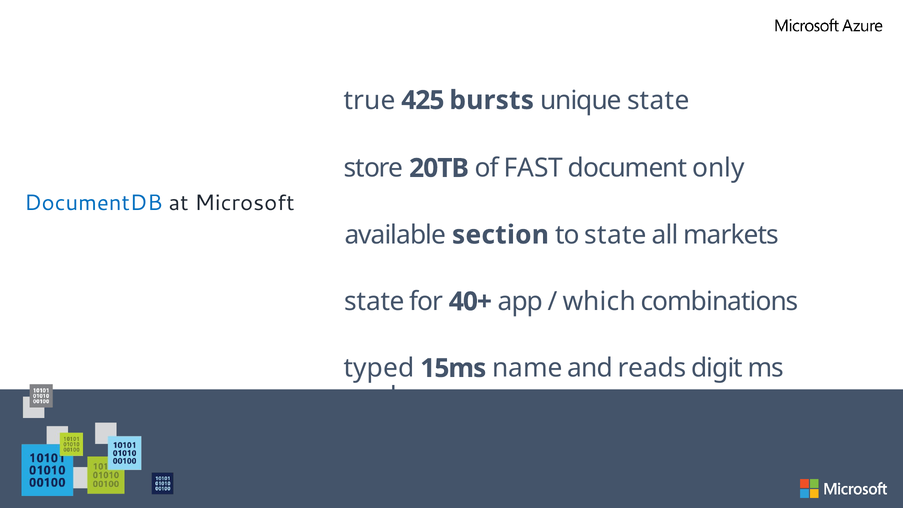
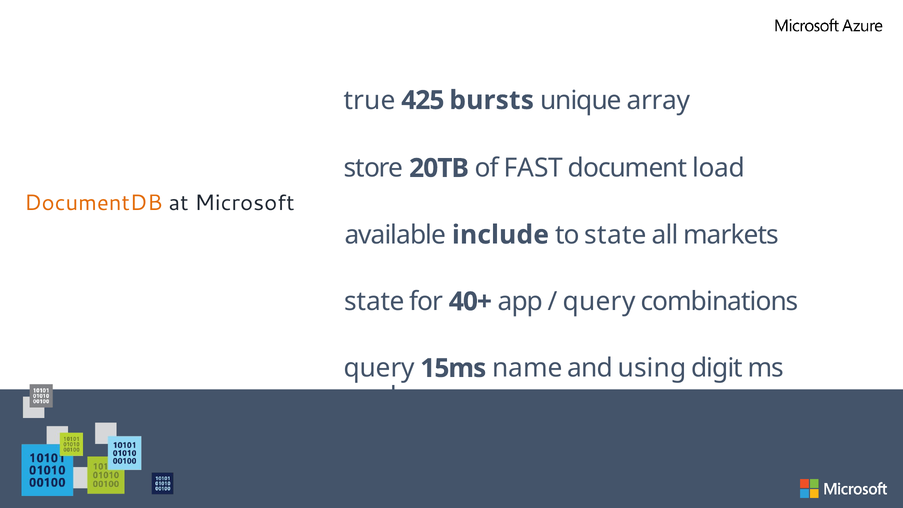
unique state: state -> array
only: only -> load
DocumentDB colour: blue -> orange
section: section -> include
which at (599, 302): which -> query
typed at (379, 368): typed -> query
and reads: reads -> using
